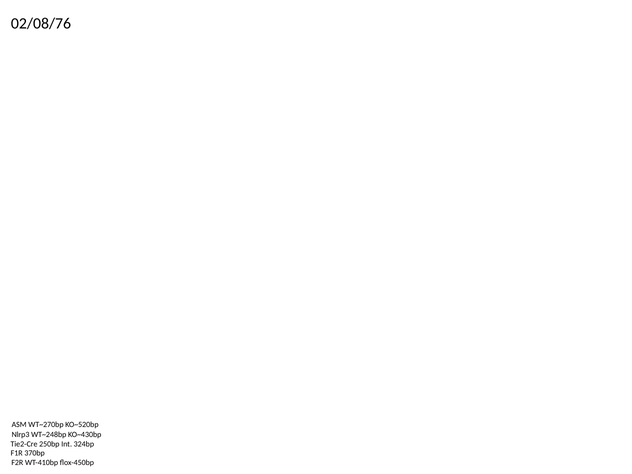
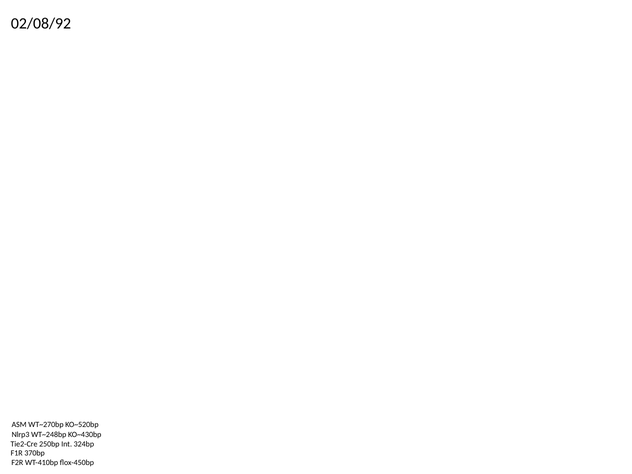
02/08/76: 02/08/76 -> 02/08/92
